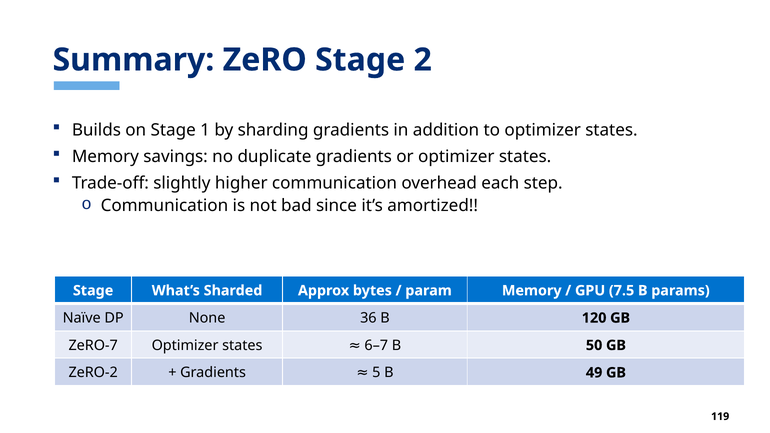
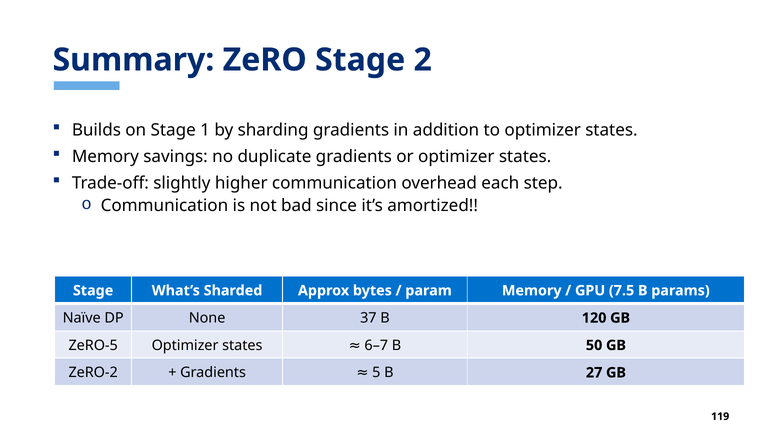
36: 36 -> 37
ZeRO-7: ZeRO-7 -> ZeRO-5
49: 49 -> 27
